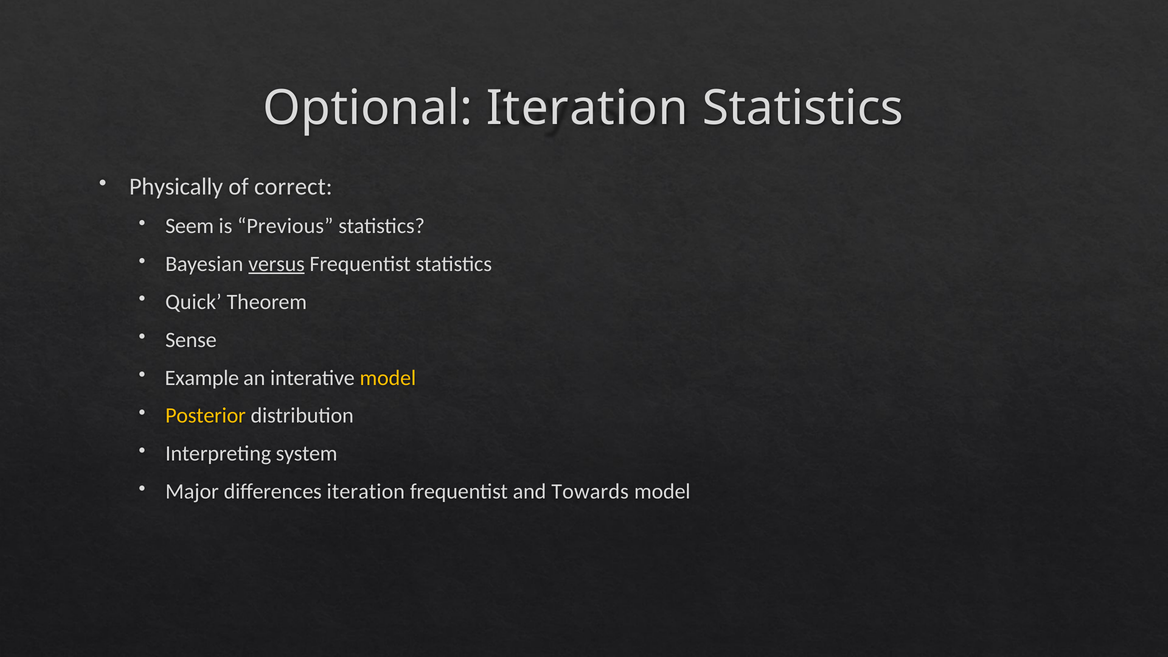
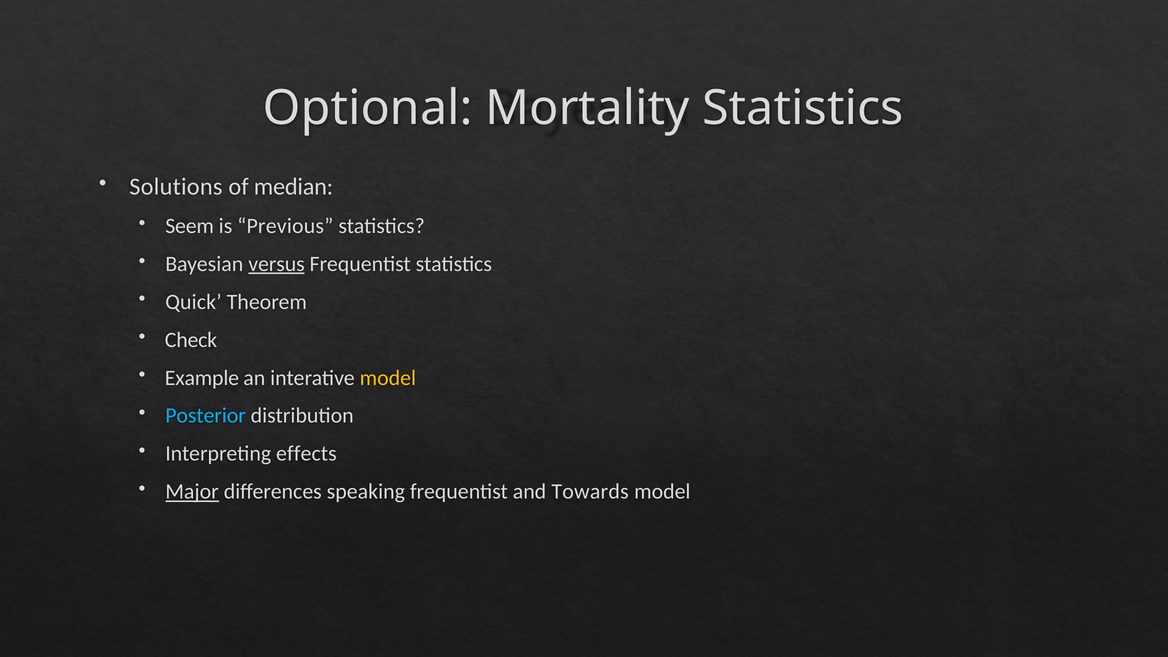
Optional Iteration: Iteration -> Mortality
Physically: Physically -> Solutions
correct: correct -> median
Sense: Sense -> Check
Posterior colour: yellow -> light blue
system: system -> effects
Major underline: none -> present
differences iteration: iteration -> speaking
